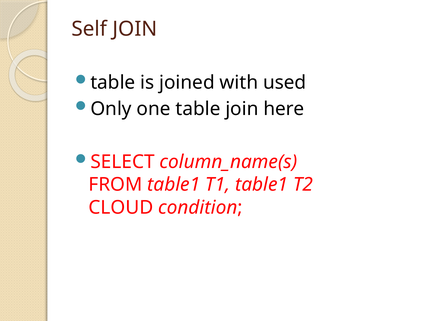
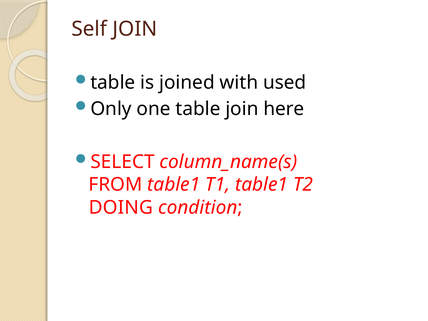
CLOUD: CLOUD -> DOING
